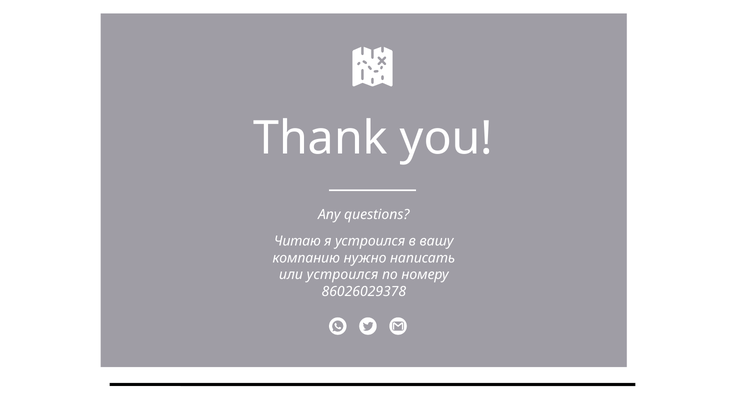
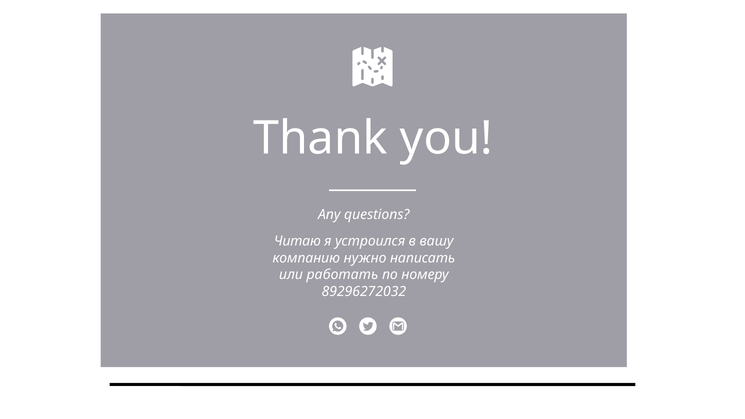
или устроился: устроился -> работать
86026029378: 86026029378 -> 89296272032
